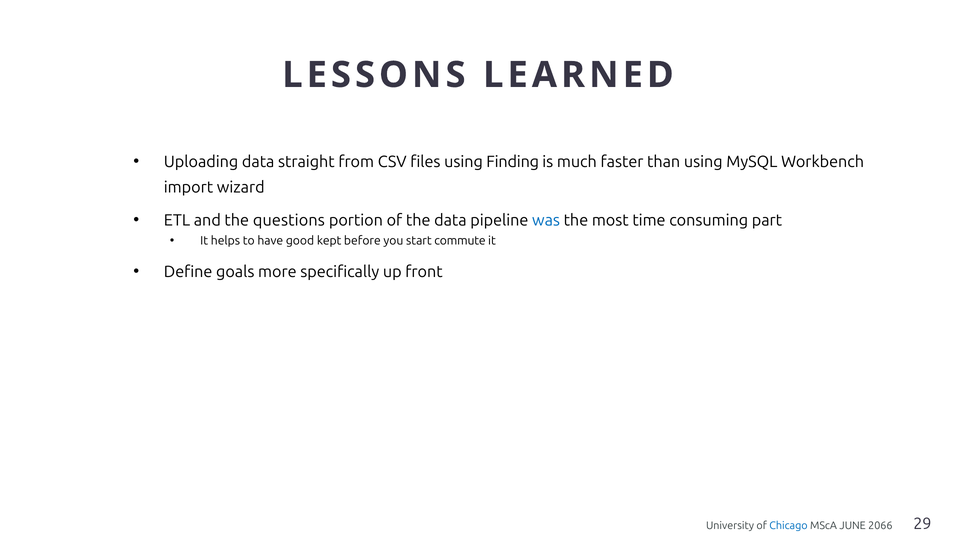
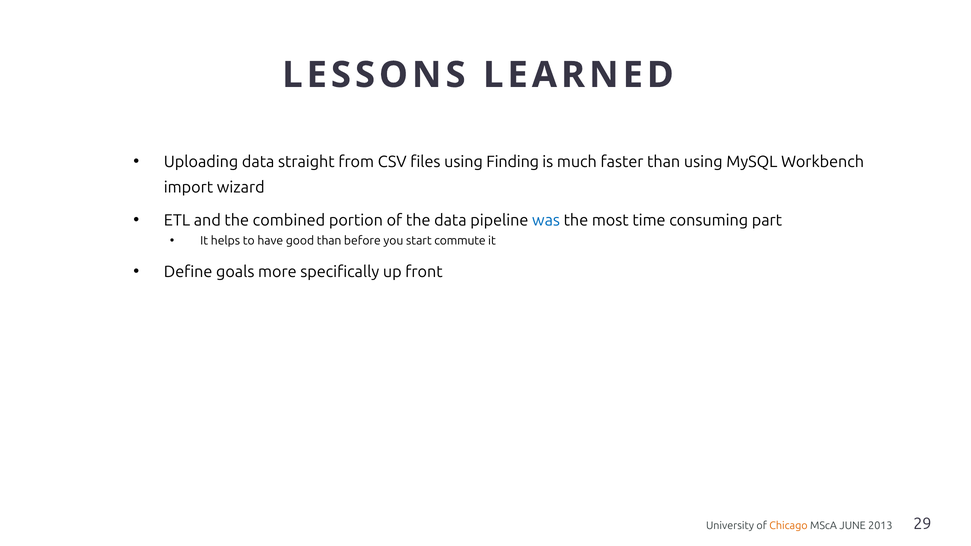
questions: questions -> combined
good kept: kept -> than
Chicago colour: blue -> orange
2066: 2066 -> 2013
